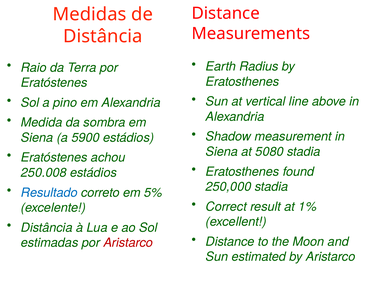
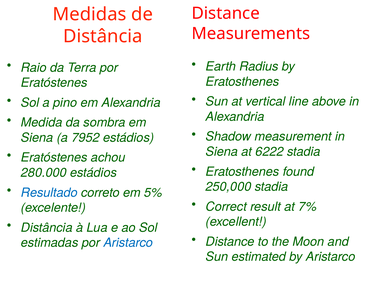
5900: 5900 -> 7952
5080: 5080 -> 6222
250.008: 250.008 -> 280.000
1%: 1% -> 7%
Aristarco at (128, 243) colour: red -> blue
